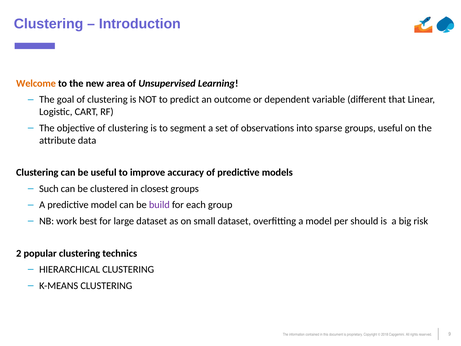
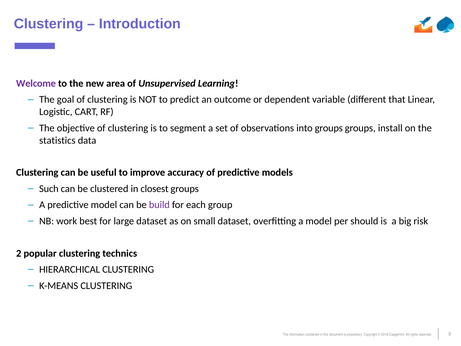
Welcome colour: orange -> purple
into sparse: sparse -> groups
groups useful: useful -> install
attribute: attribute -> statistics
